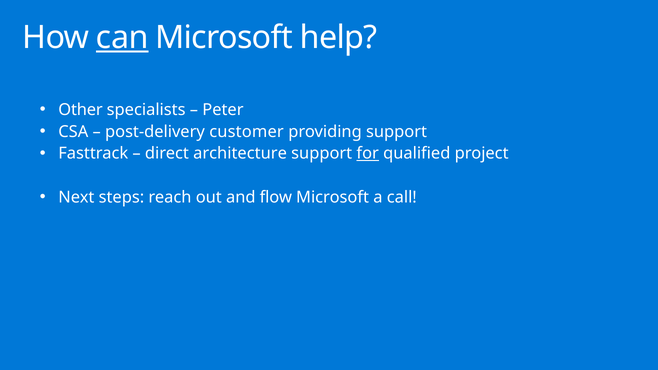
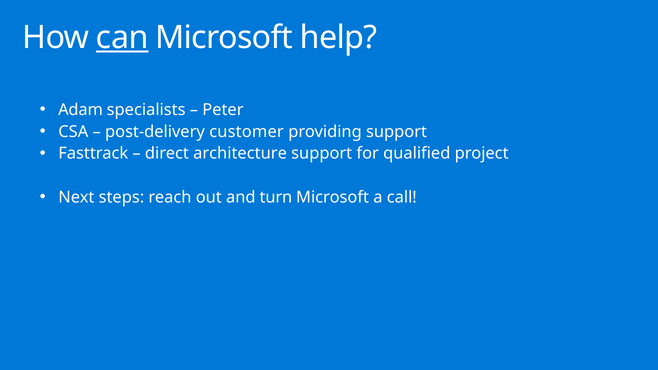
Other: Other -> Adam
for underline: present -> none
flow: flow -> turn
